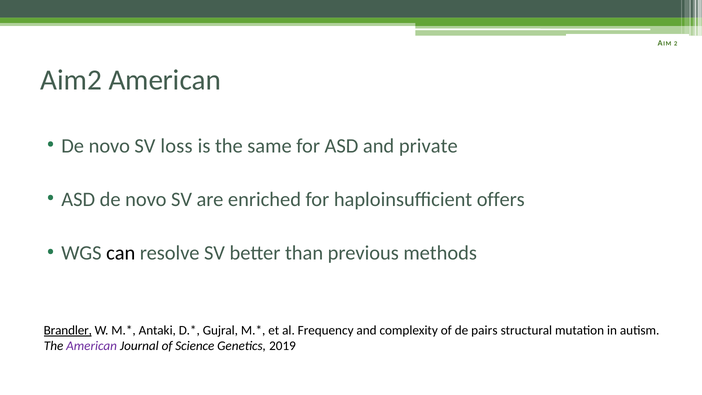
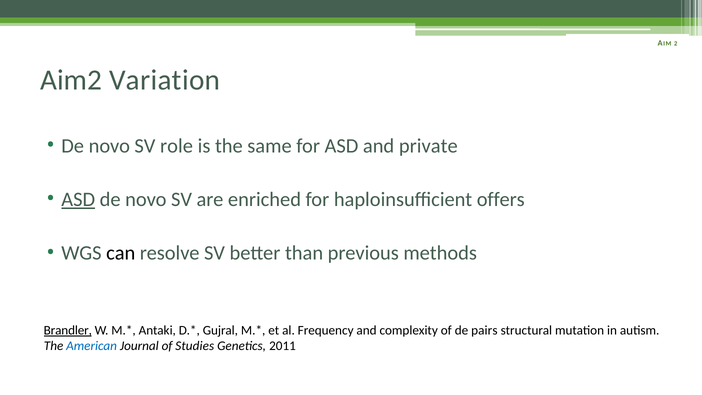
Aim2 American: American -> Variation
loss: loss -> role
ASD at (78, 199) underline: none -> present
American at (92, 346) colour: purple -> blue
Science: Science -> Studies
2019: 2019 -> 2011
